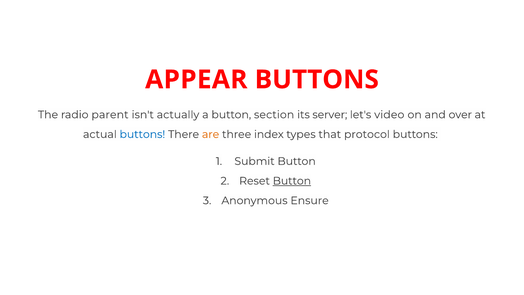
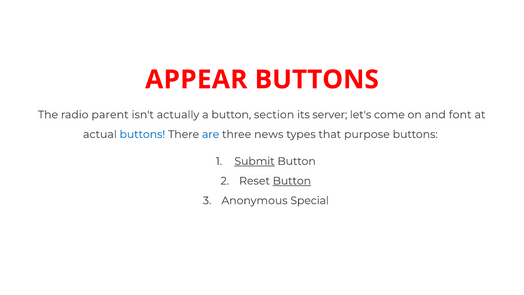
video: video -> come
over: over -> font
are colour: orange -> blue
index: index -> news
protocol: protocol -> purpose
Submit underline: none -> present
Ensure: Ensure -> Special
